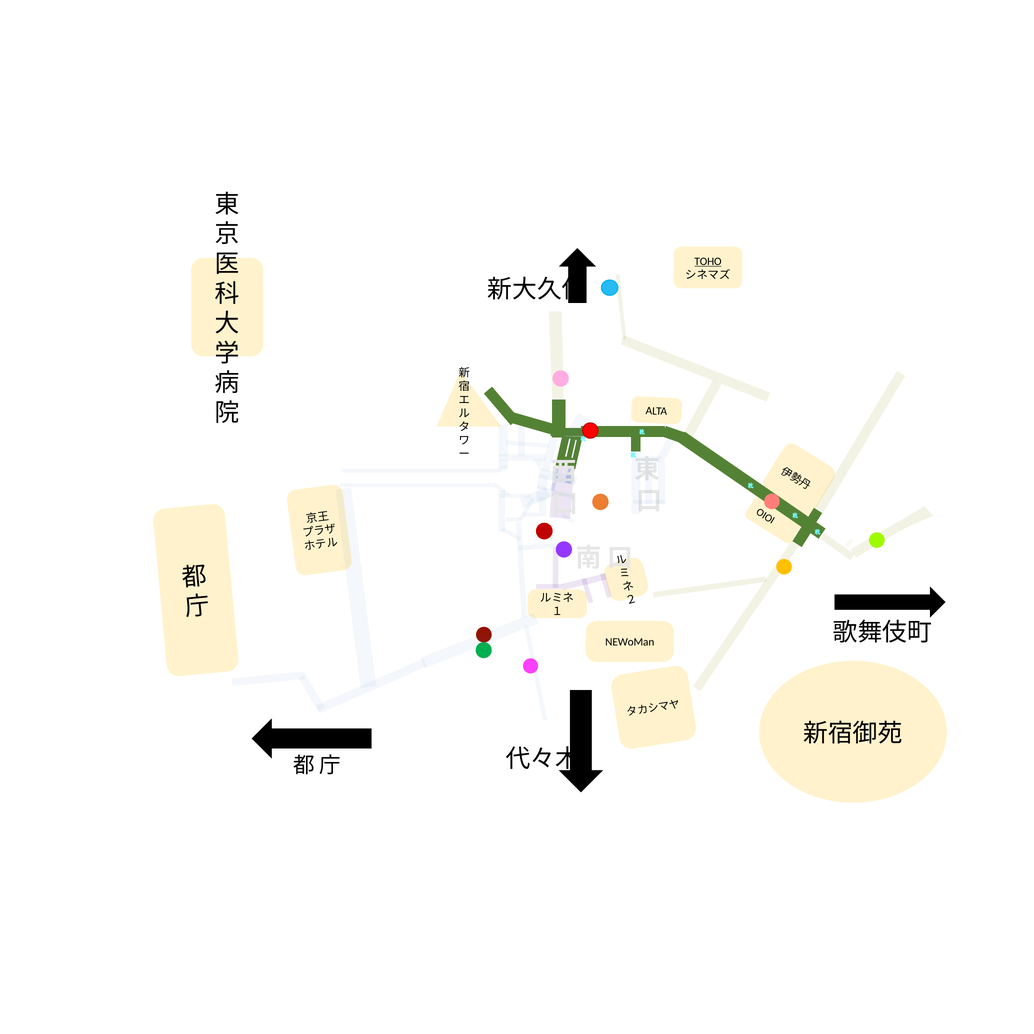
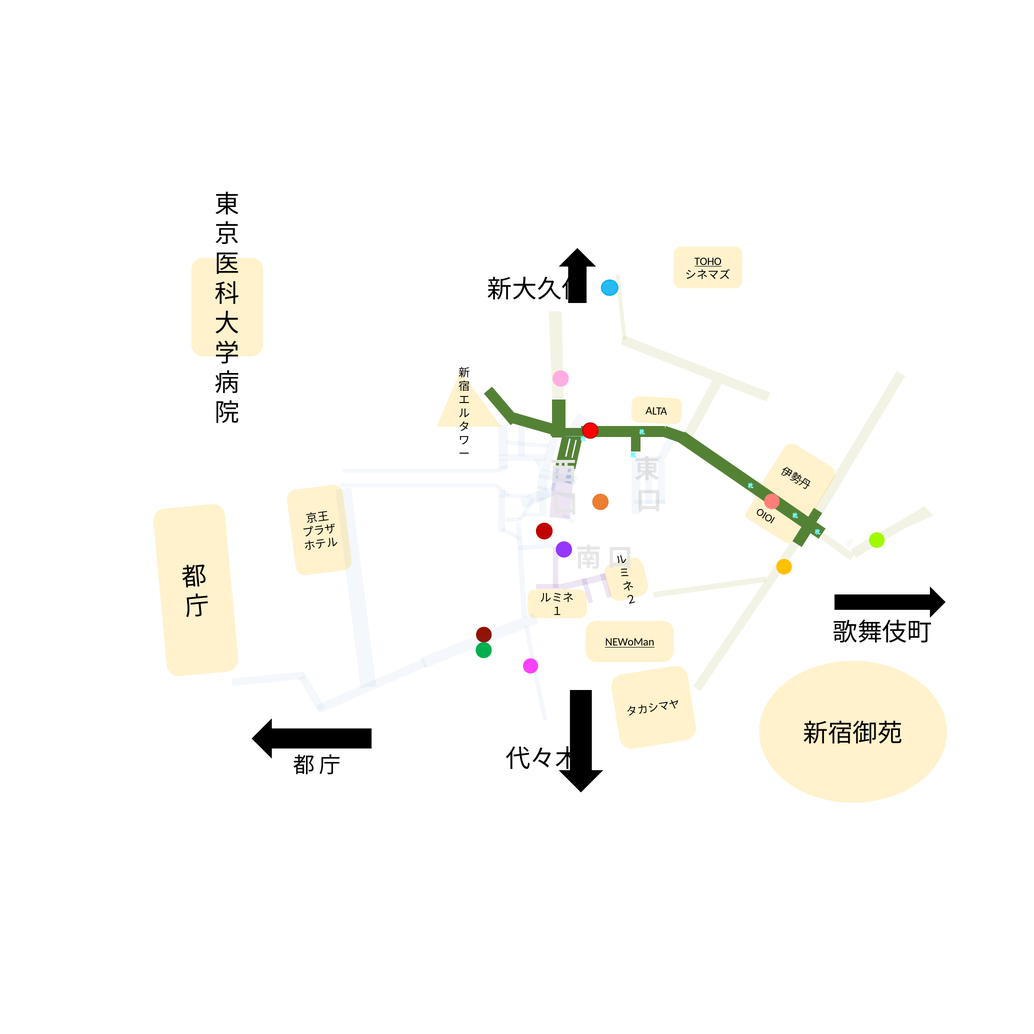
NEWoMan underline: none -> present
